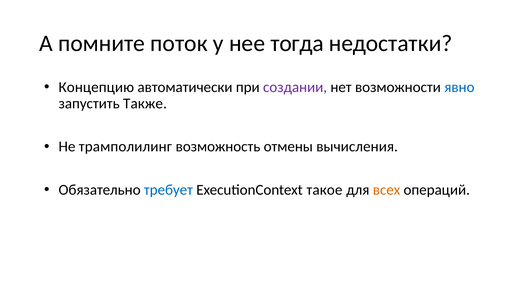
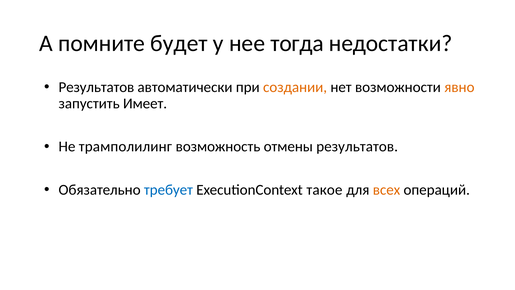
поток: поток -> будет
Концепцию at (96, 87): Концепцию -> Результатов
создании colour: purple -> orange
явно colour: blue -> orange
Также: Также -> Имеет
отмены вычисления: вычисления -> результатов
